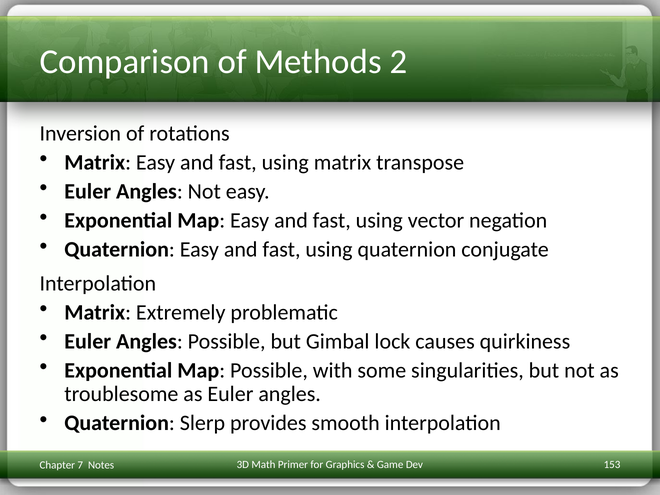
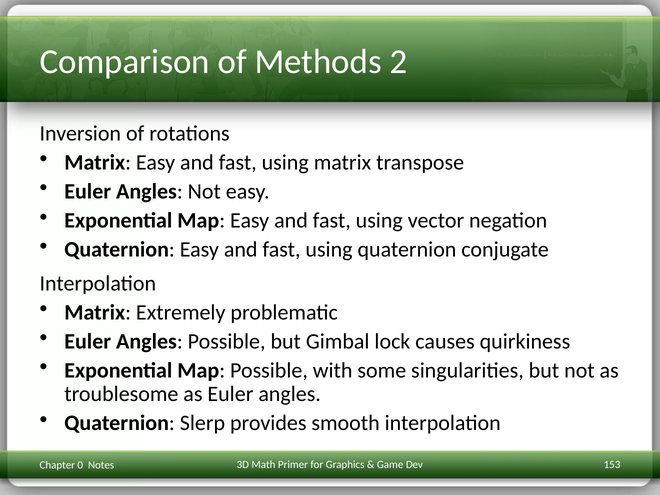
7: 7 -> 0
